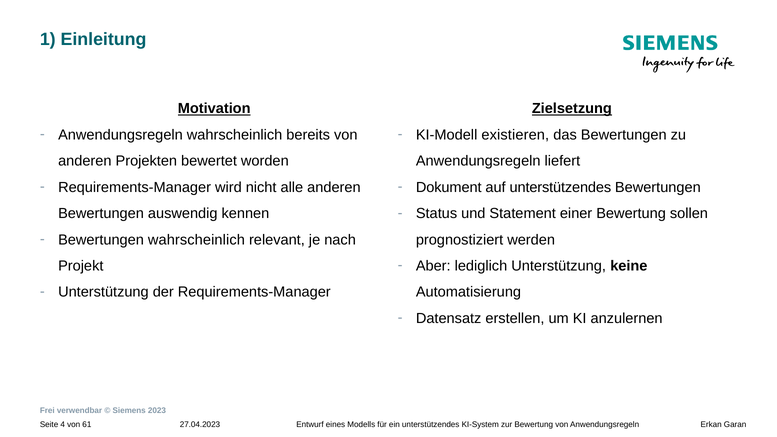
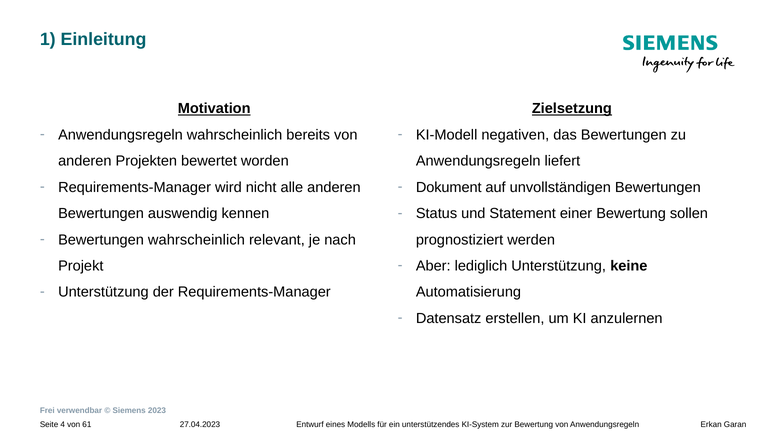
existieren: existieren -> negativen
auf unterstützendes: unterstützendes -> unvollständigen
